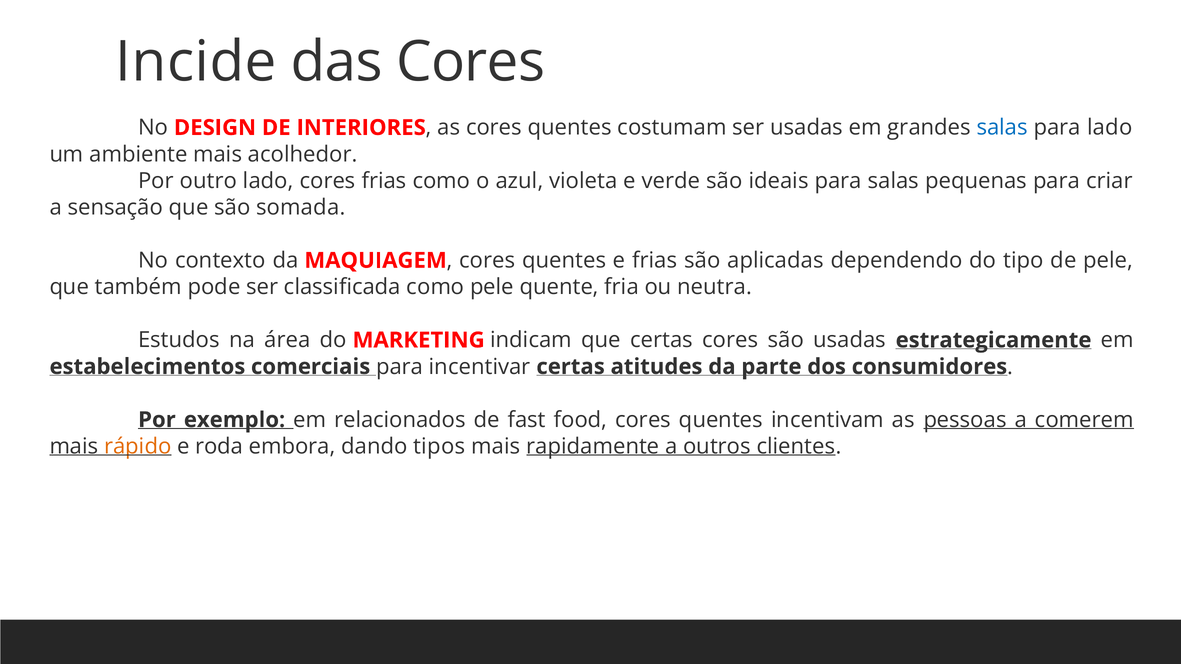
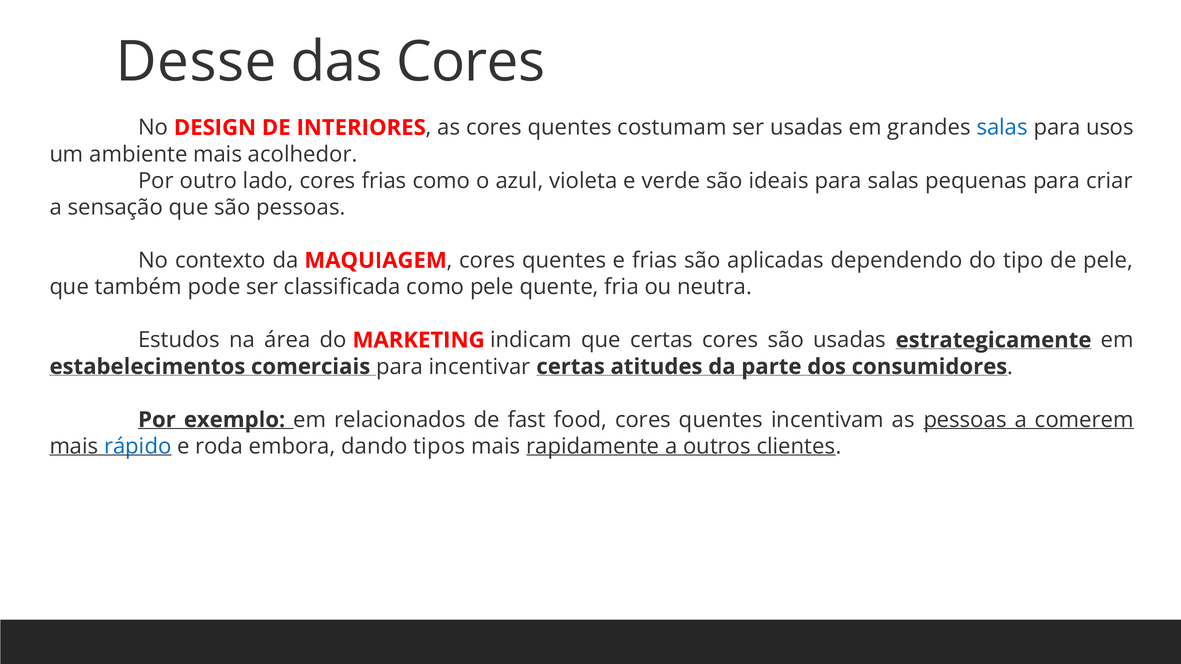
Incide: Incide -> Desse
para lado: lado -> usos
são somada: somada -> pessoas
rápido colour: orange -> blue
